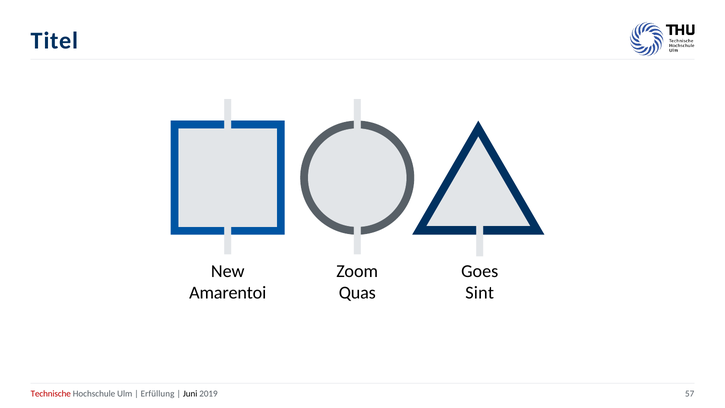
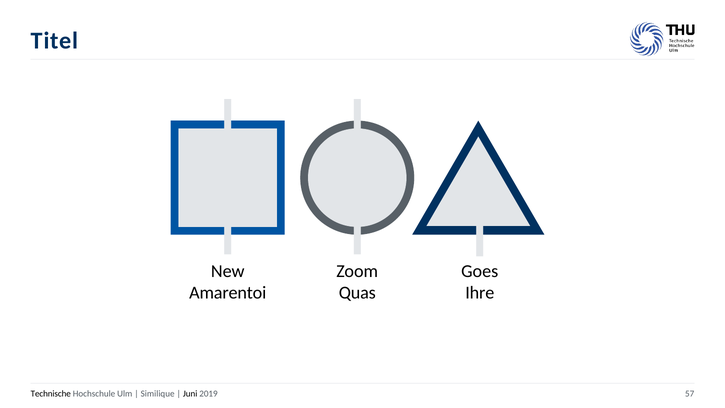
Sint: Sint -> Ihre
Technische colour: red -> black
Erfüllung: Erfüllung -> Similique
